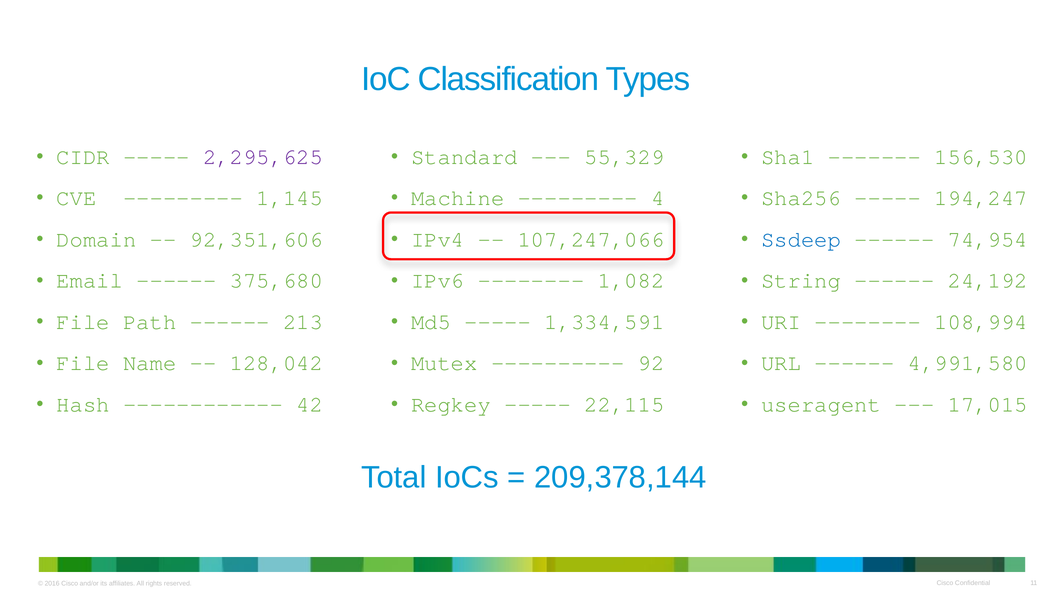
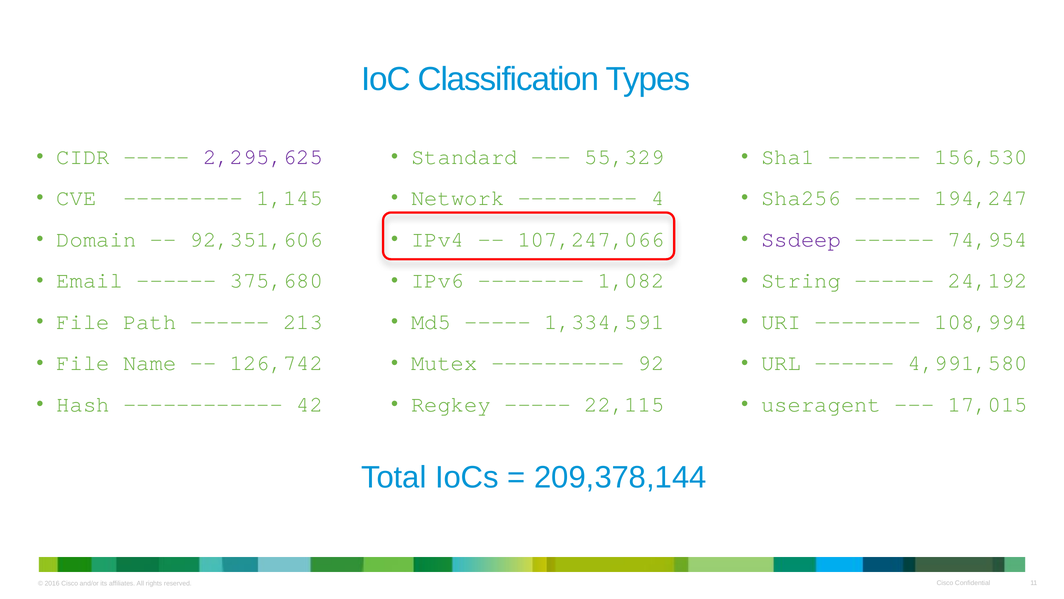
Machine: Machine -> Network
Ssdeep colour: blue -> purple
128,042: 128,042 -> 126,742
